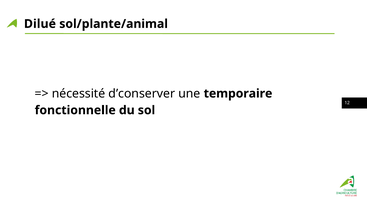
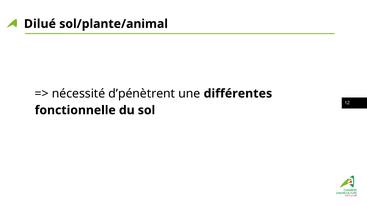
d’conserver: d’conserver -> d’pénètrent
temporaire: temporaire -> différentes
